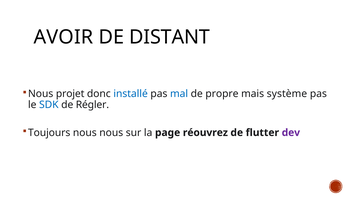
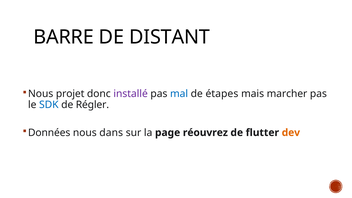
AVOIR: AVOIR -> BARRE
installé colour: blue -> purple
propre: propre -> étapes
système: système -> marcher
Toujours: Toujours -> Données
nous nous: nous -> dans
dev colour: purple -> orange
